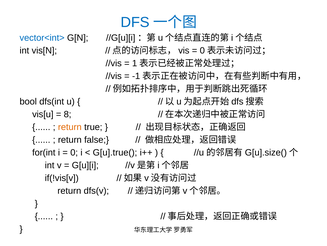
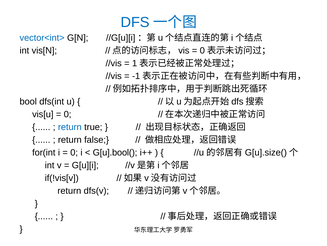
8 at (68, 114): 8 -> 0
return at (70, 127) colour: orange -> blue
G[u].true(: G[u].true( -> G[u].bool(
